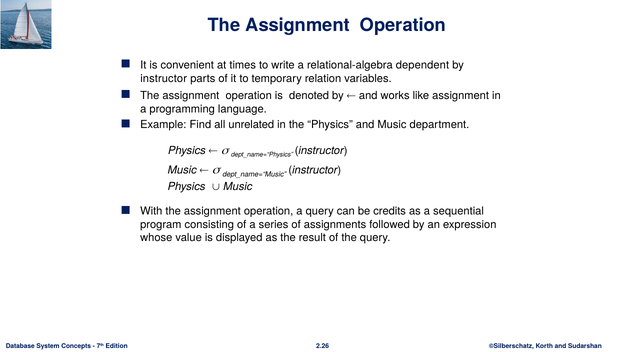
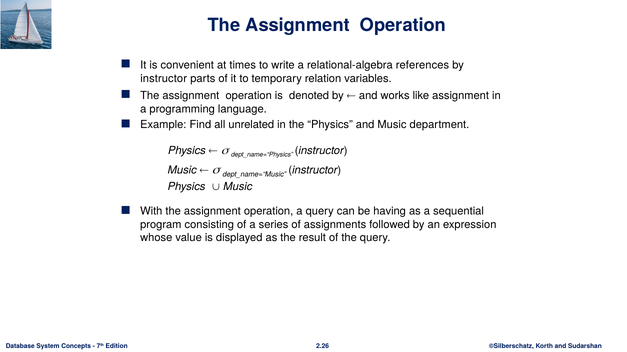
dependent: dependent -> references
credits: credits -> having
